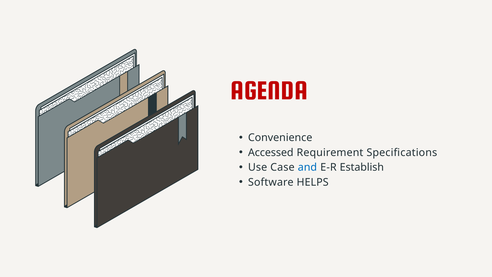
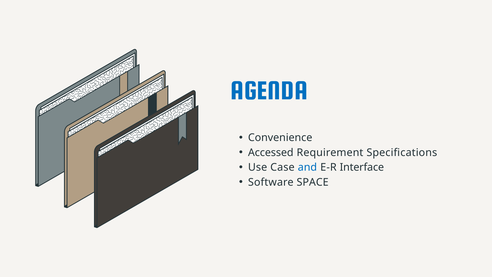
AGENDA colour: red -> blue
Establish: Establish -> Interface
HELPS: HELPS -> SPACE
